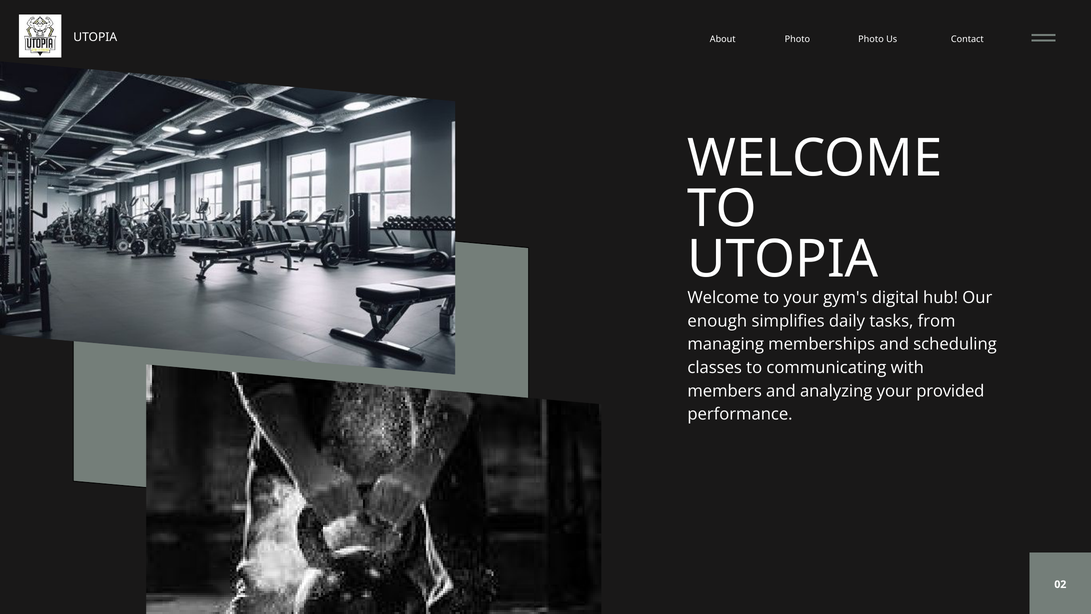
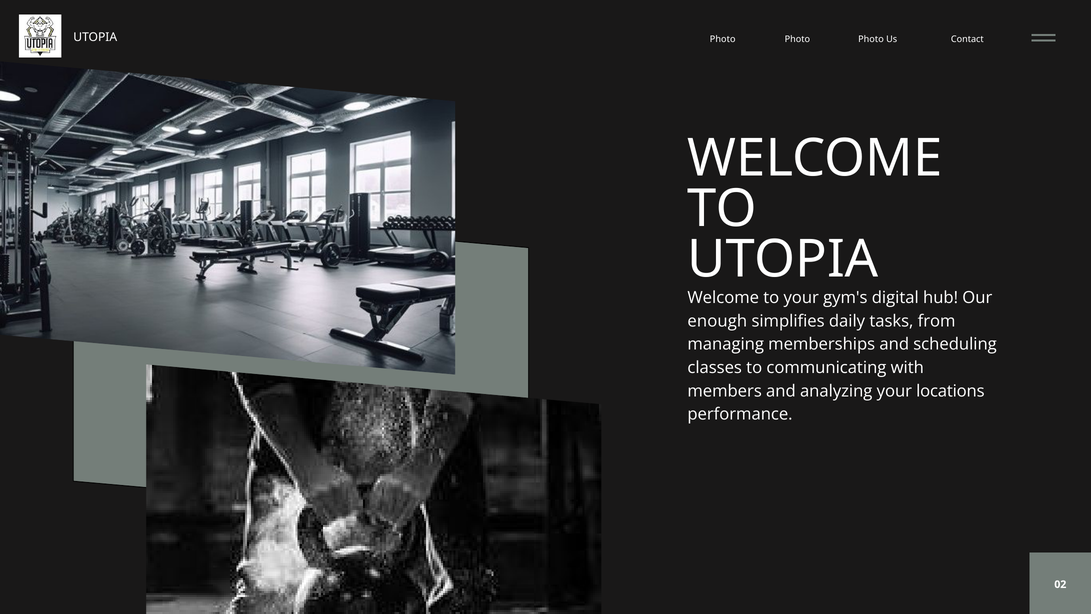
About at (723, 39): About -> Photo
provided: provided -> locations
